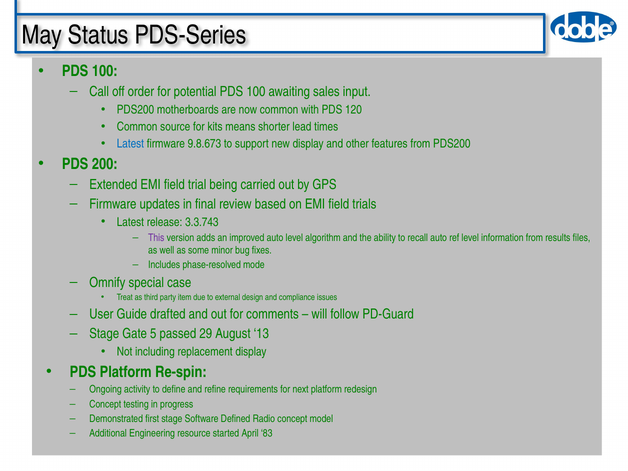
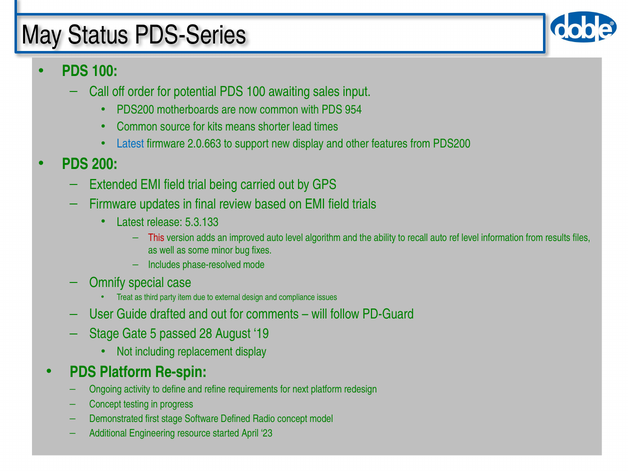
120: 120 -> 954
9.8.673: 9.8.673 -> 2.0.663
3.3.743: 3.3.743 -> 5.3.133
This colour: purple -> red
29: 29 -> 28
13: 13 -> 19
83: 83 -> 23
